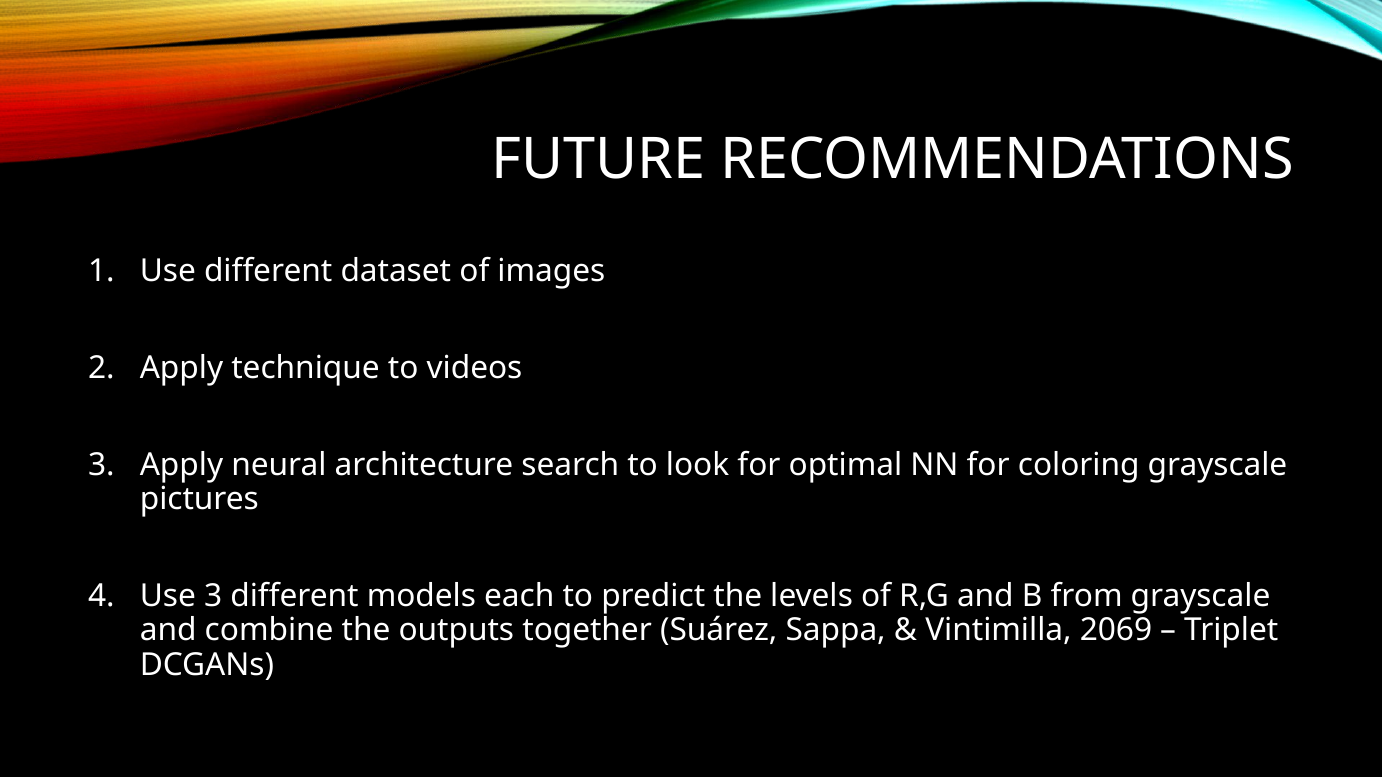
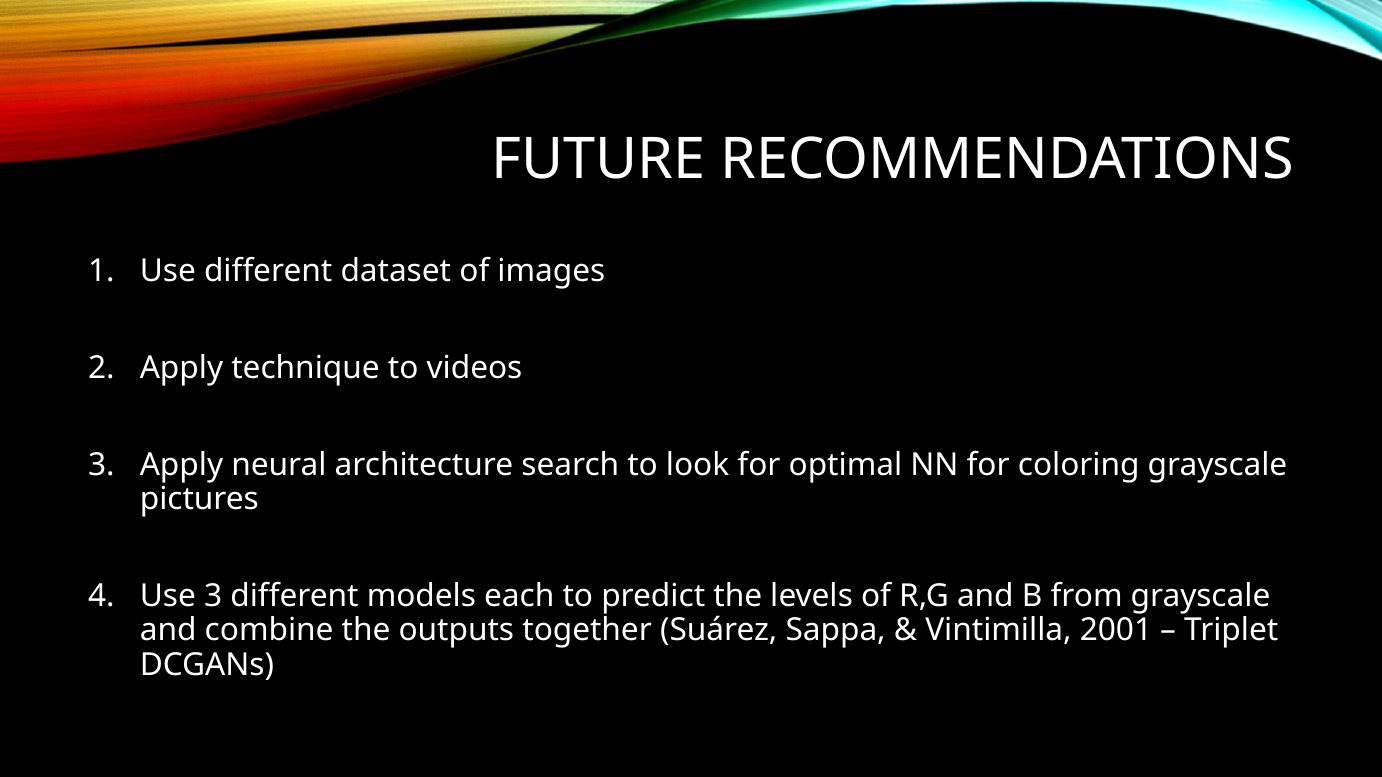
2069: 2069 -> 2001
